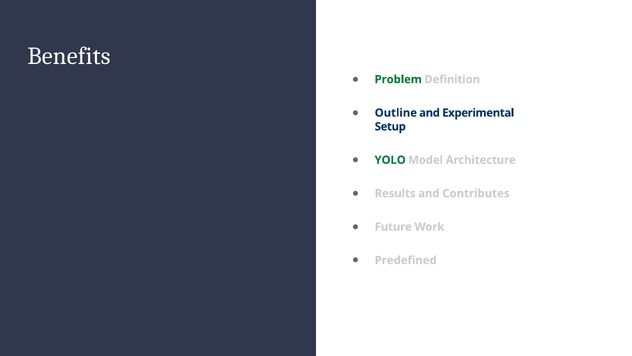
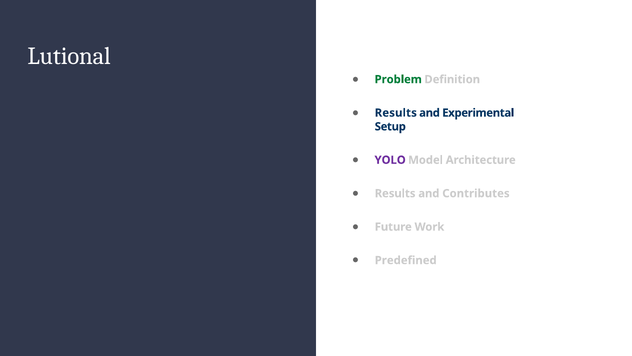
Benefits: Benefits -> Lutional
Outline at (396, 113): Outline -> Results
YOLO colour: green -> purple
